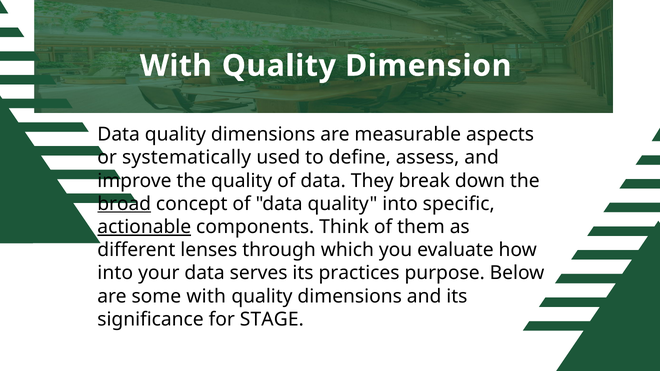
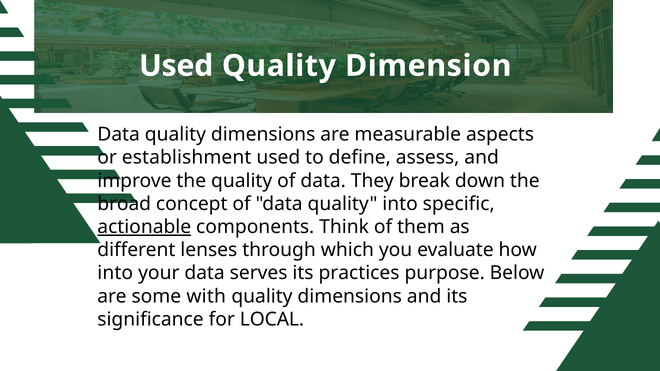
With at (176, 66): With -> Used
systematically: systematically -> establishment
broad underline: present -> none
STAGE: STAGE -> LOCAL
